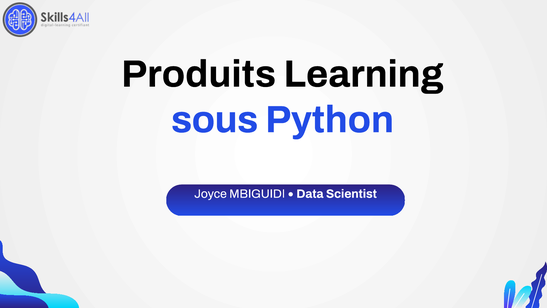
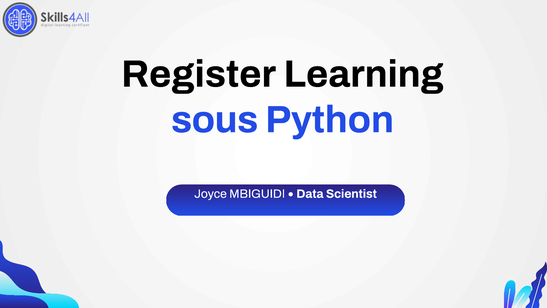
Produits: Produits -> Register
